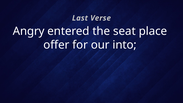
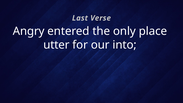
seat: seat -> only
offer: offer -> utter
